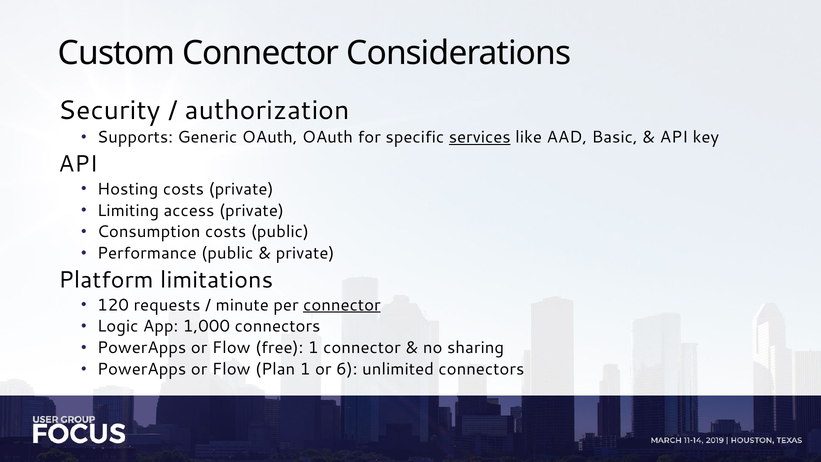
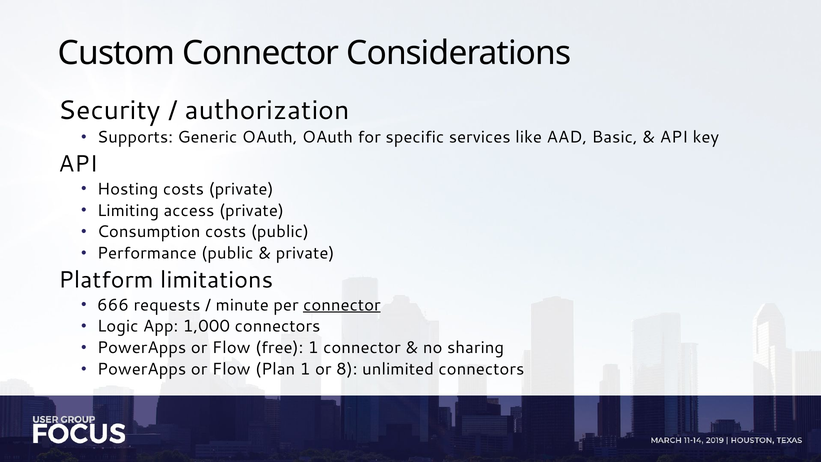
services underline: present -> none
120: 120 -> 666
6: 6 -> 8
